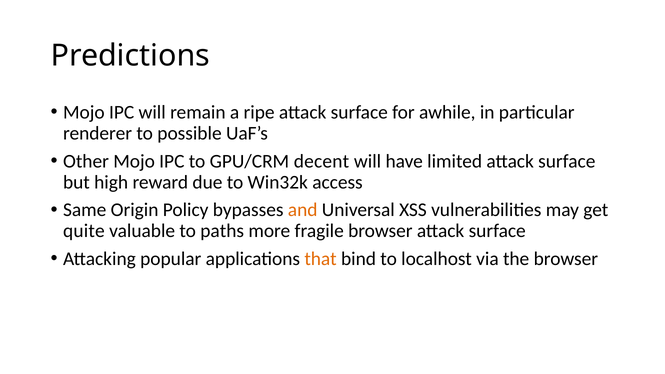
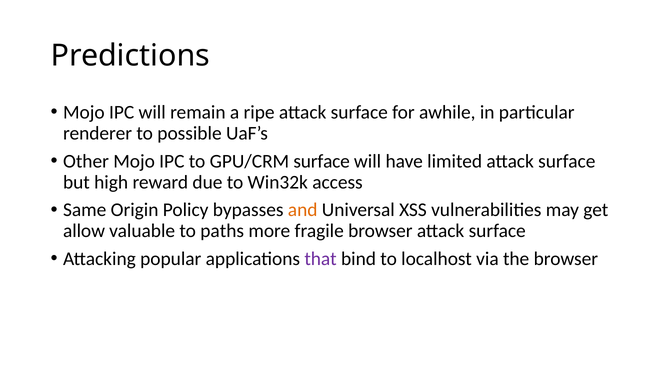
GPU/CRM decent: decent -> surface
quite: quite -> allow
that colour: orange -> purple
